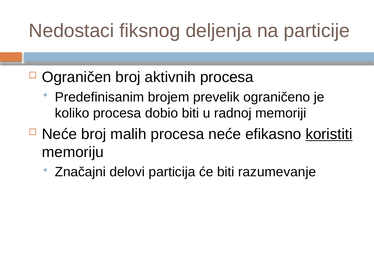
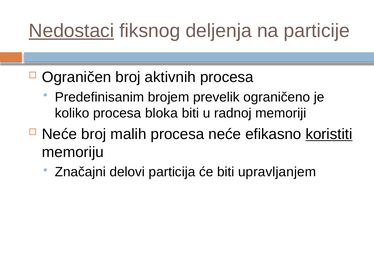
Nedostaci underline: none -> present
dobio: dobio -> bloka
razumevanje: razumevanje -> upravljanjem
